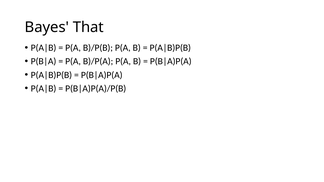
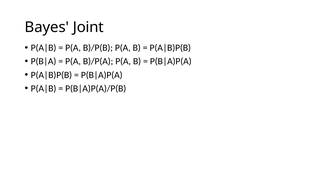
That: That -> Joint
